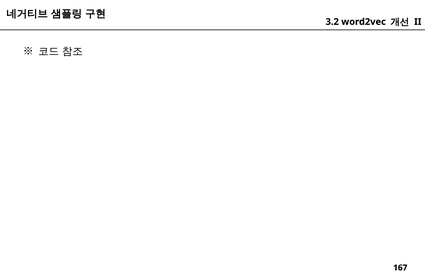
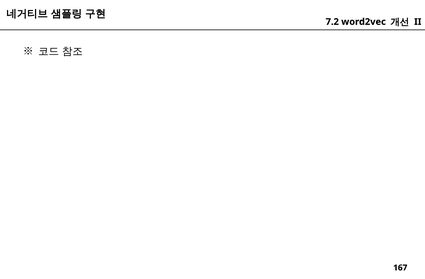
3.2: 3.2 -> 7.2
